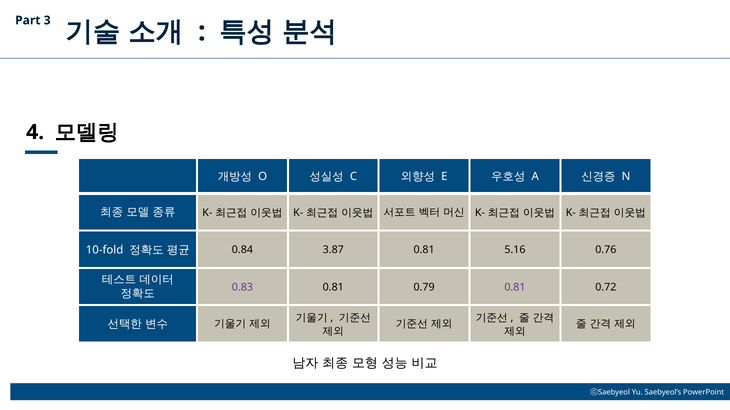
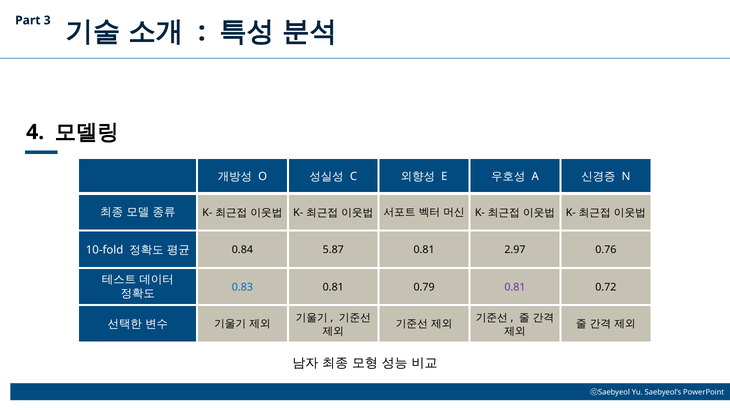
3.87: 3.87 -> 5.87
5.16: 5.16 -> 2.97
0.83 colour: purple -> blue
